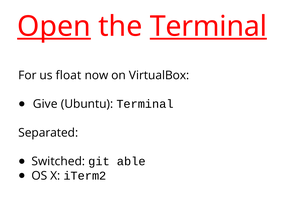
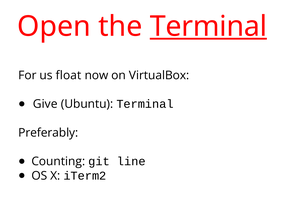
Open underline: present -> none
Separated: Separated -> Preferably
Switched: Switched -> Counting
able: able -> line
